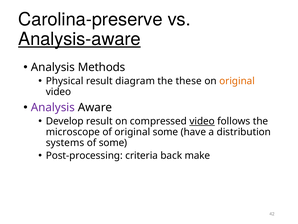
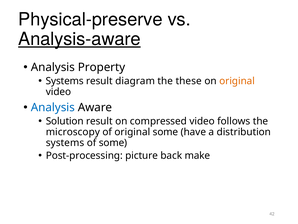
Carolina-preserve: Carolina-preserve -> Physical-preserve
Methods: Methods -> Property
Physical at (65, 81): Physical -> Systems
Analysis at (53, 107) colour: purple -> blue
Develop: Develop -> Solution
video at (202, 121) underline: present -> none
microscope: microscope -> microscopy
criteria: criteria -> picture
